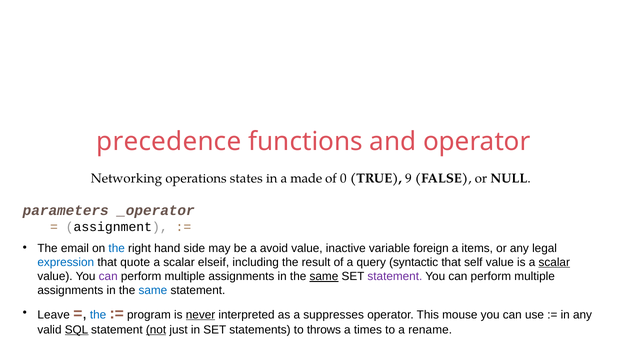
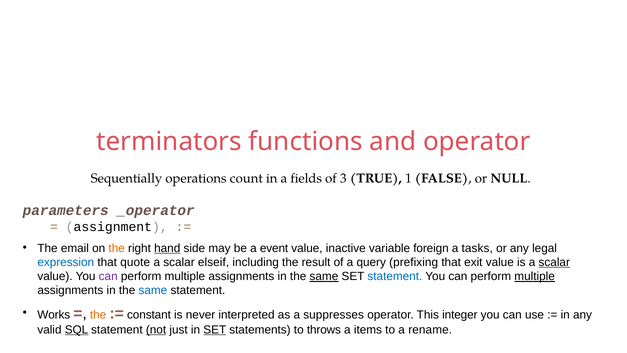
precedence: precedence -> terminators
Networking: Networking -> Sequentially
states: states -> count
made: made -> fields
0: 0 -> 3
9: 9 -> 1
the at (117, 248) colour: blue -> orange
hand underline: none -> present
avoid: avoid -> event
items: items -> tasks
syntactic: syntactic -> prefixing
self: self -> exit
statement at (395, 276) colour: purple -> blue
multiple at (535, 276) underline: none -> present
Leave: Leave -> Works
the at (98, 315) colour: blue -> orange
program: program -> constant
never underline: present -> none
mouse: mouse -> integer
SET at (215, 329) underline: none -> present
times: times -> items
